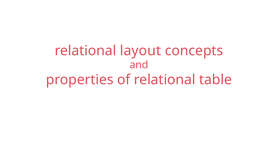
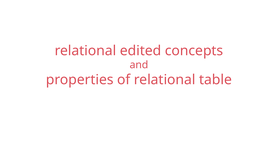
layout: layout -> edited
